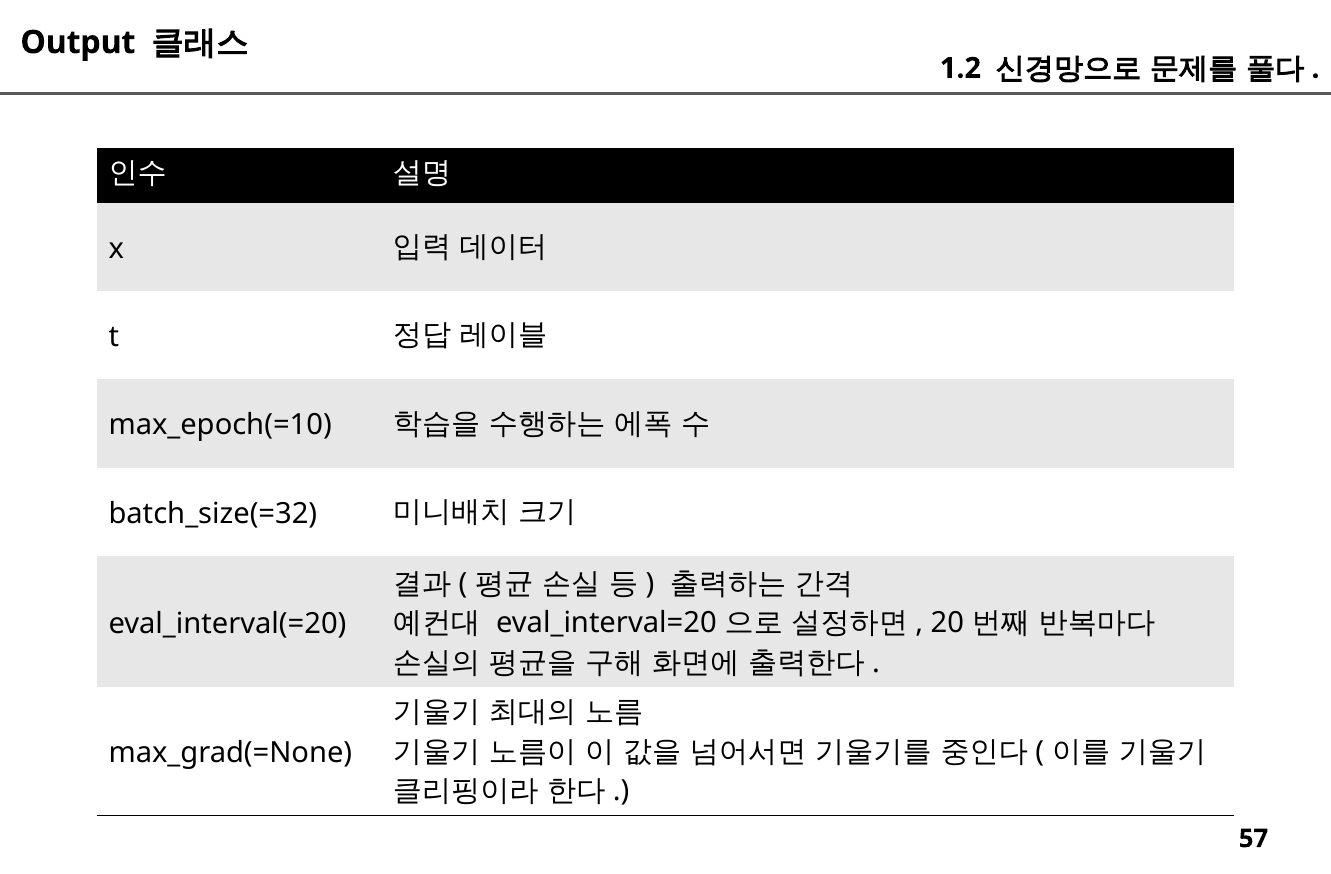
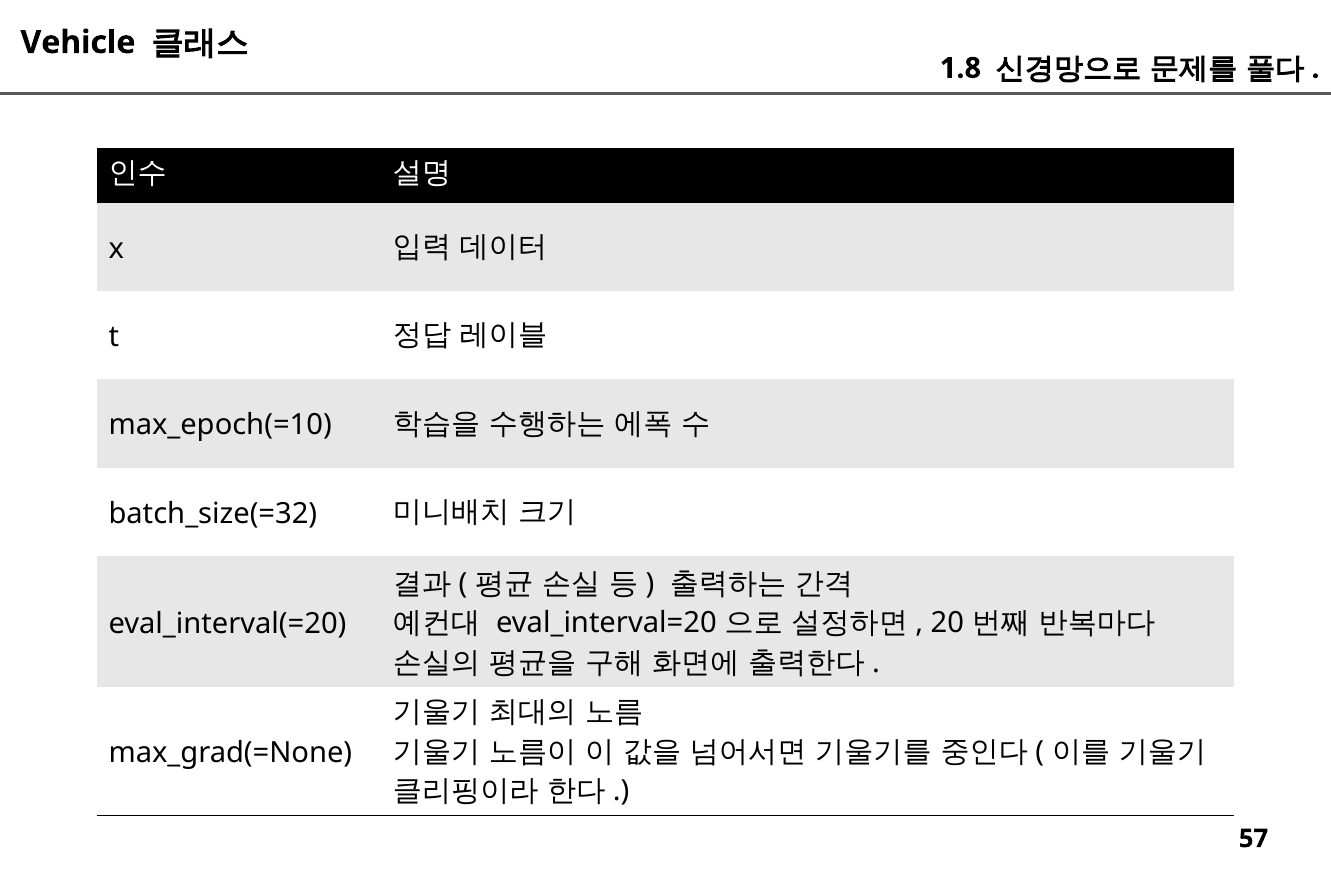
Output: Output -> Vehicle
1.2: 1.2 -> 1.8
